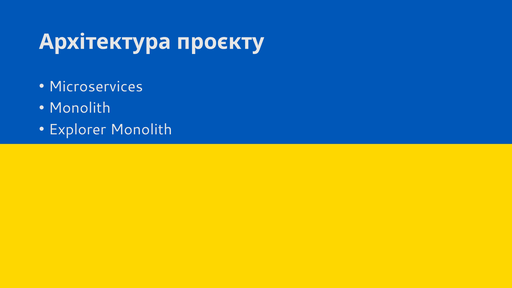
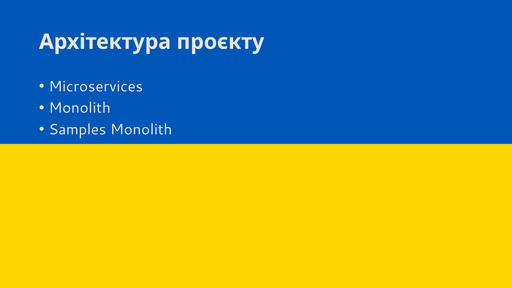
Explorer: Explorer -> Samples
